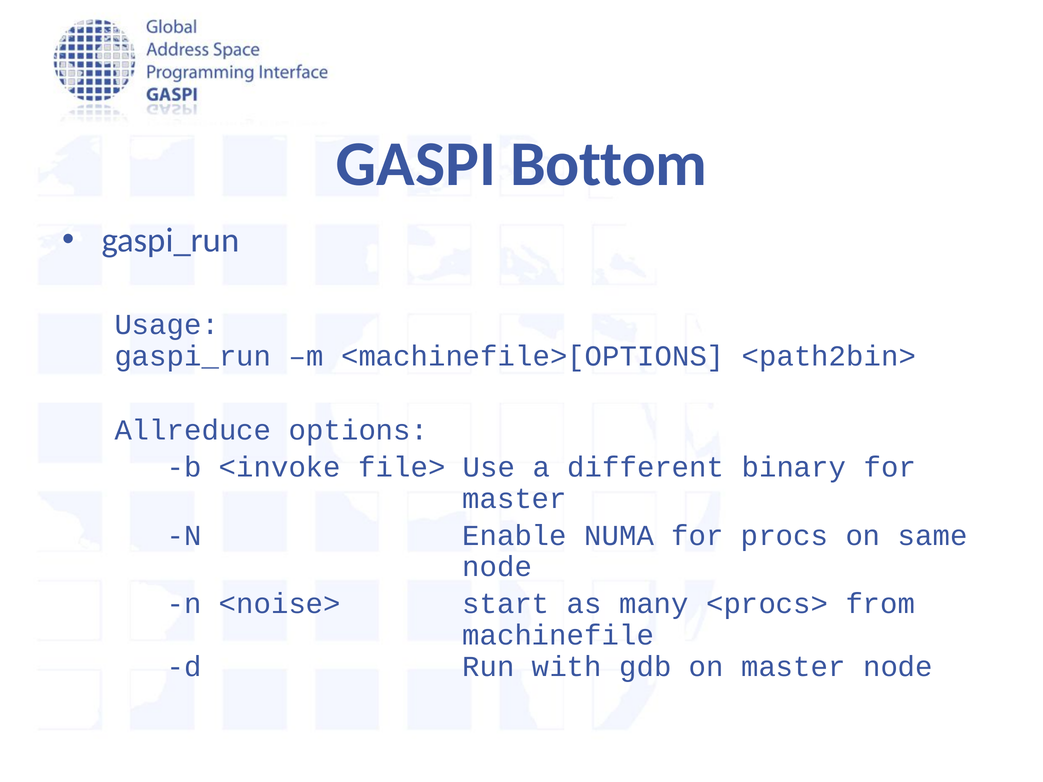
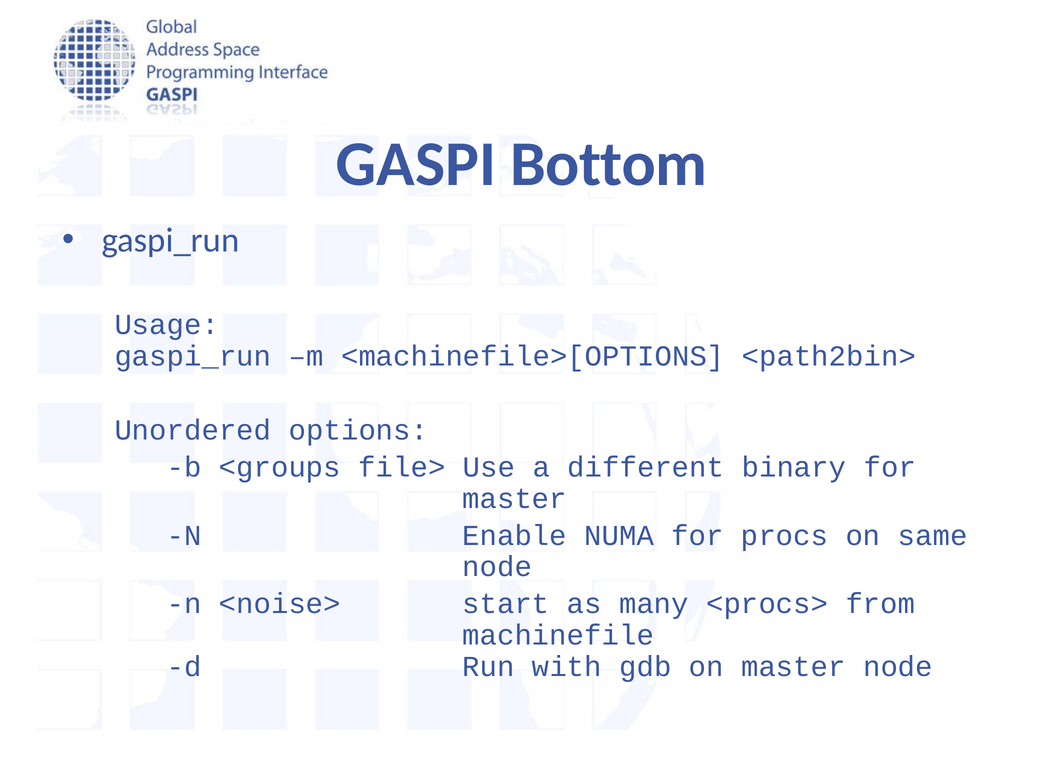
Allreduce: Allreduce -> Unordered
<invoke: <invoke -> <groups
